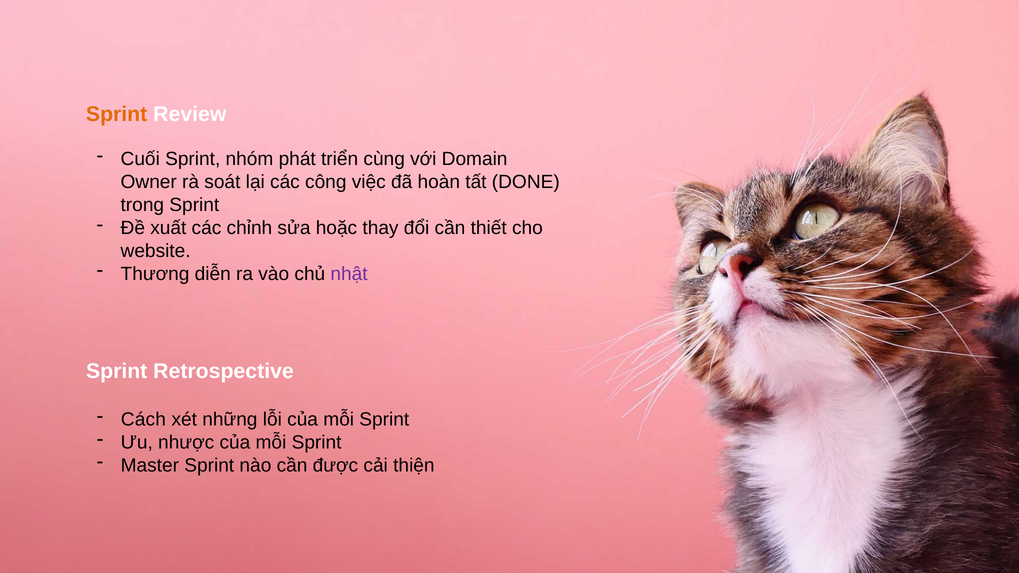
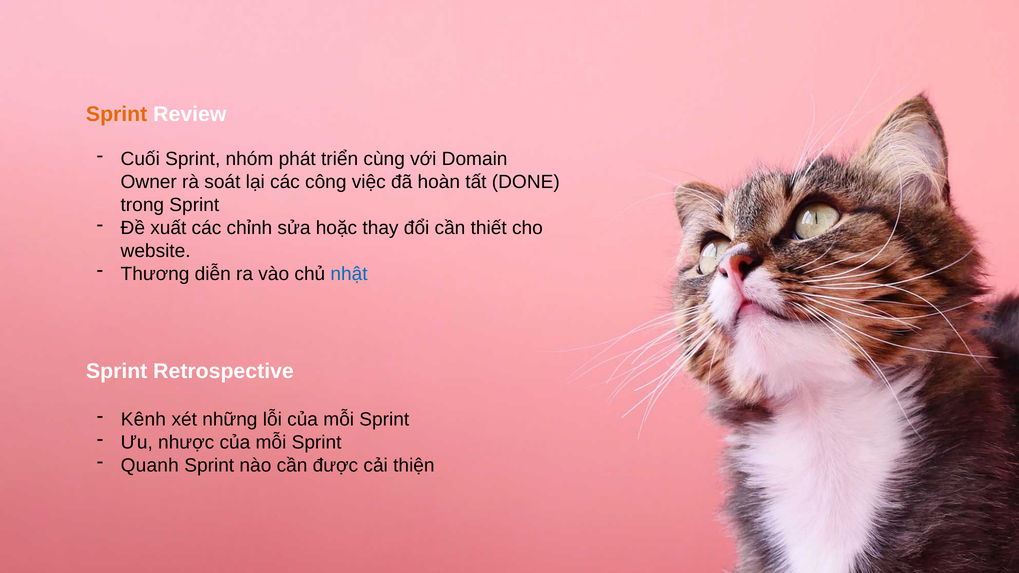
nhật colour: purple -> blue
Cách: Cách -> Kênh
Master: Master -> Quanh
